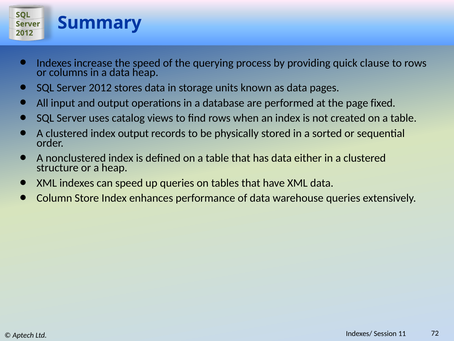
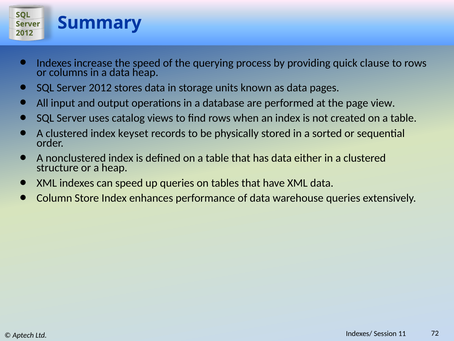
fixed: fixed -> view
index output: output -> keyset
